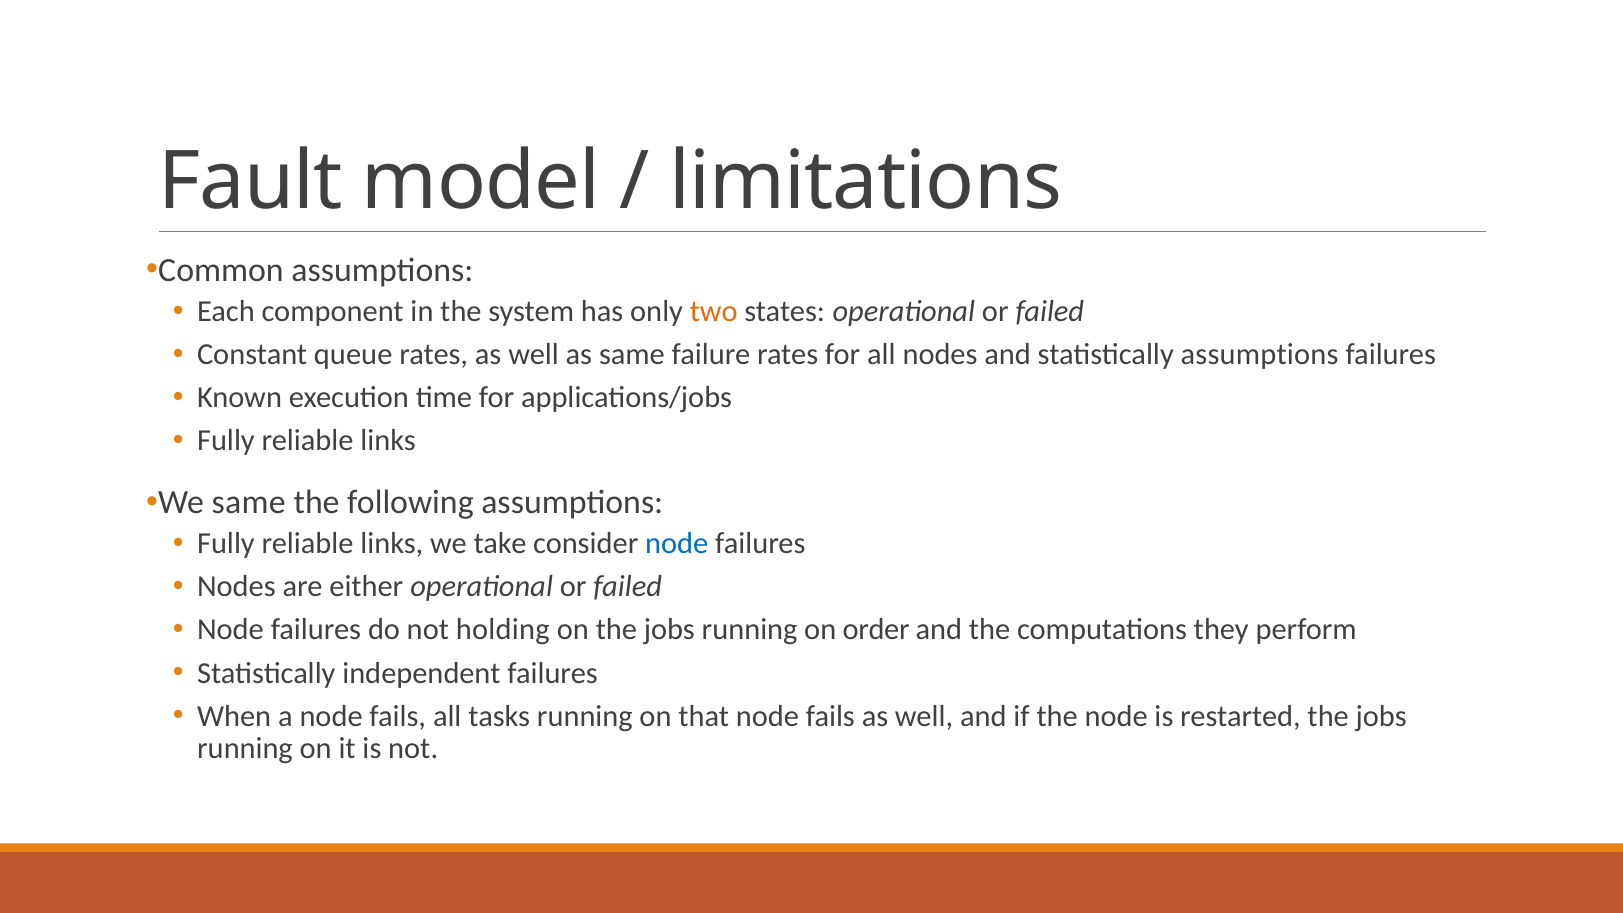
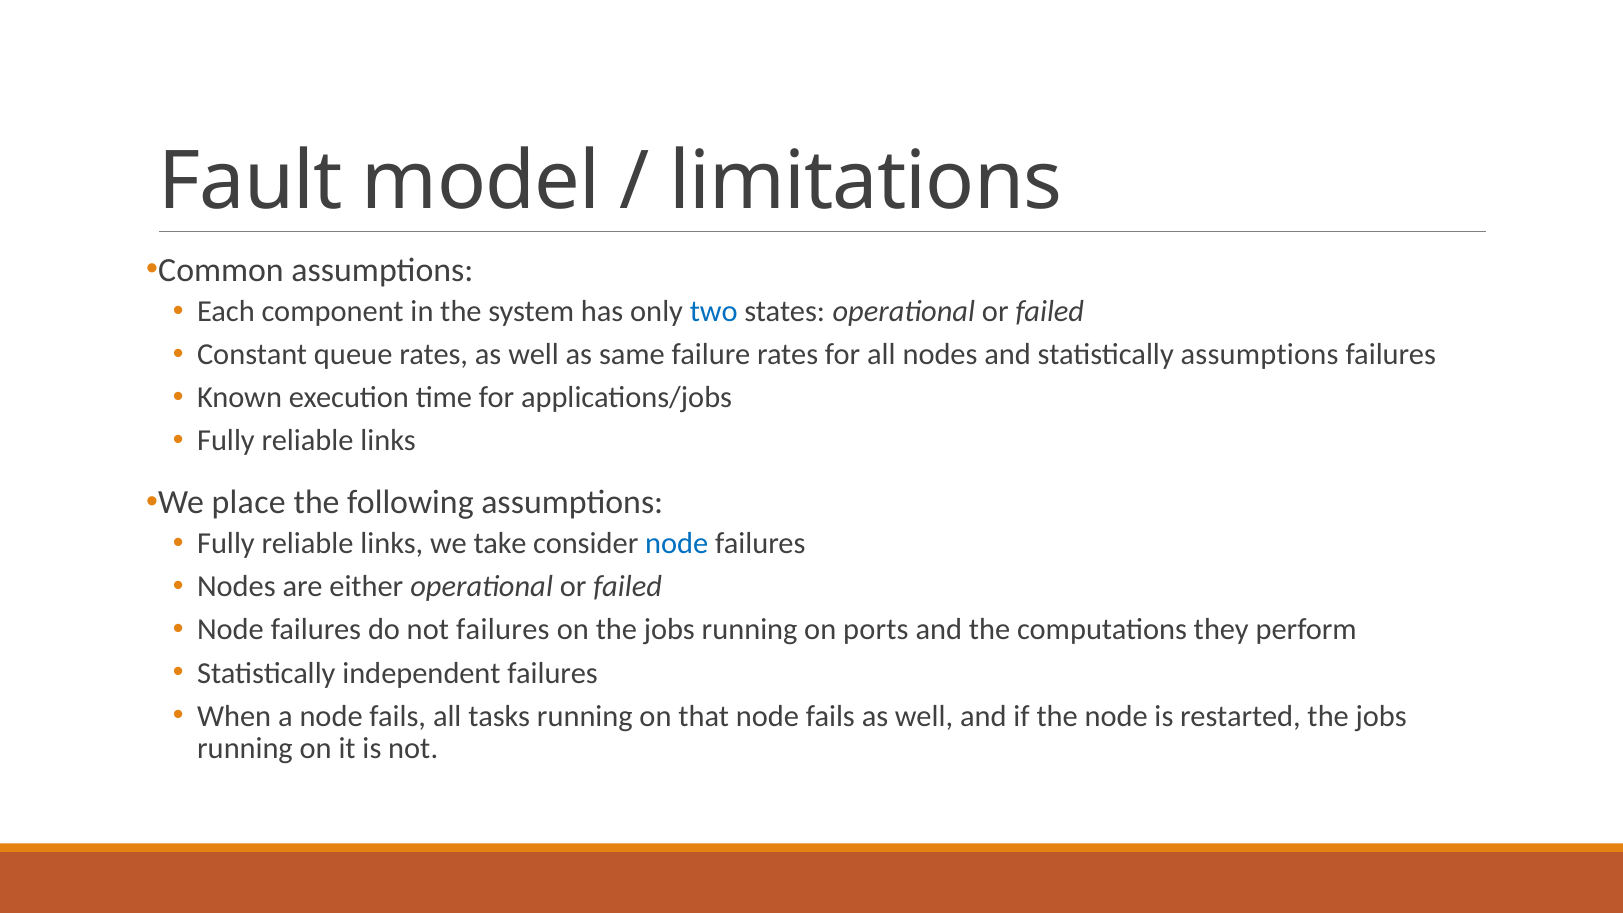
two colour: orange -> blue
We same: same -> place
not holding: holding -> failures
order: order -> ports
